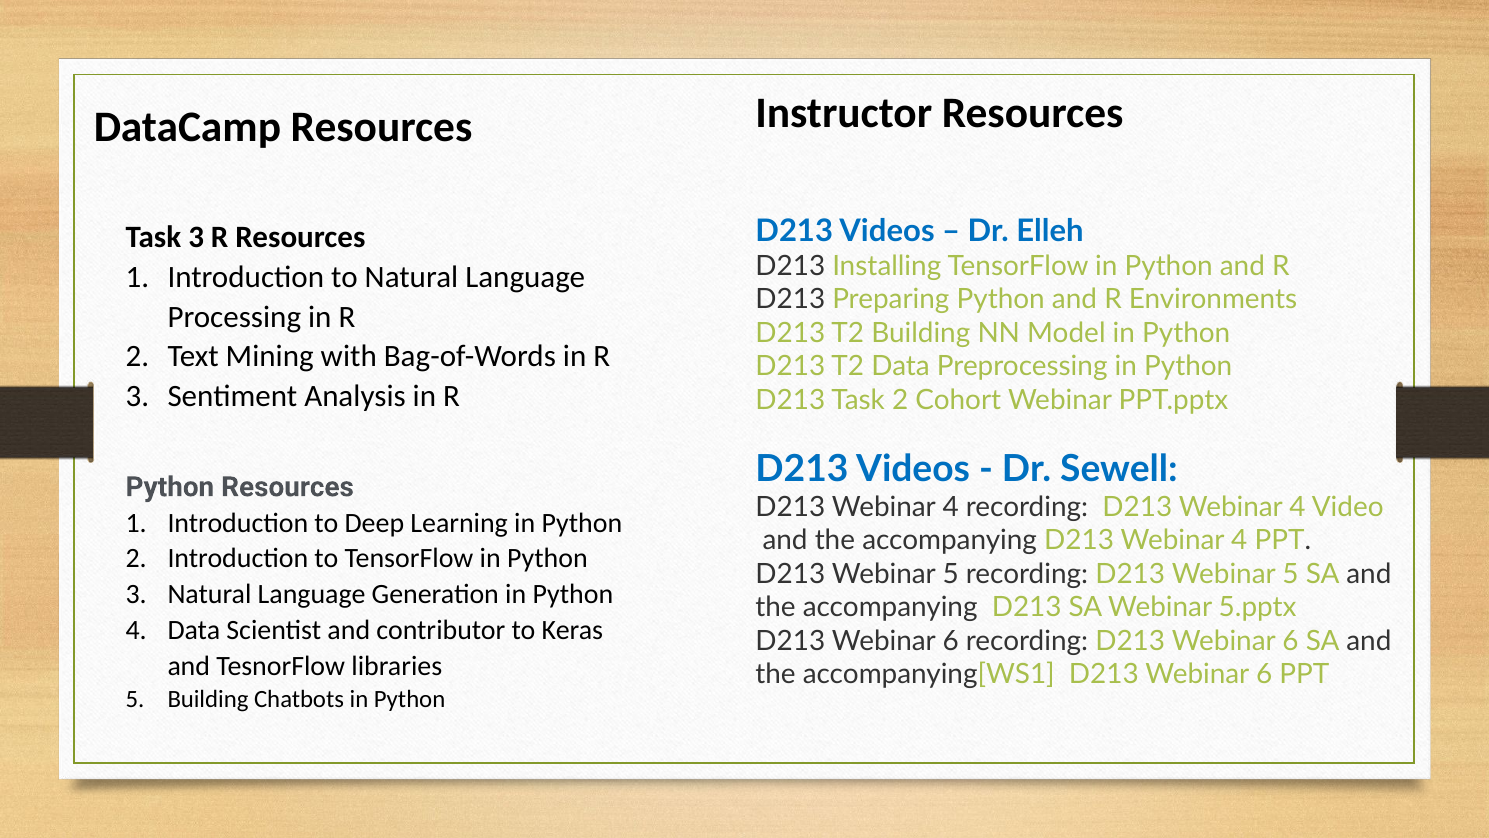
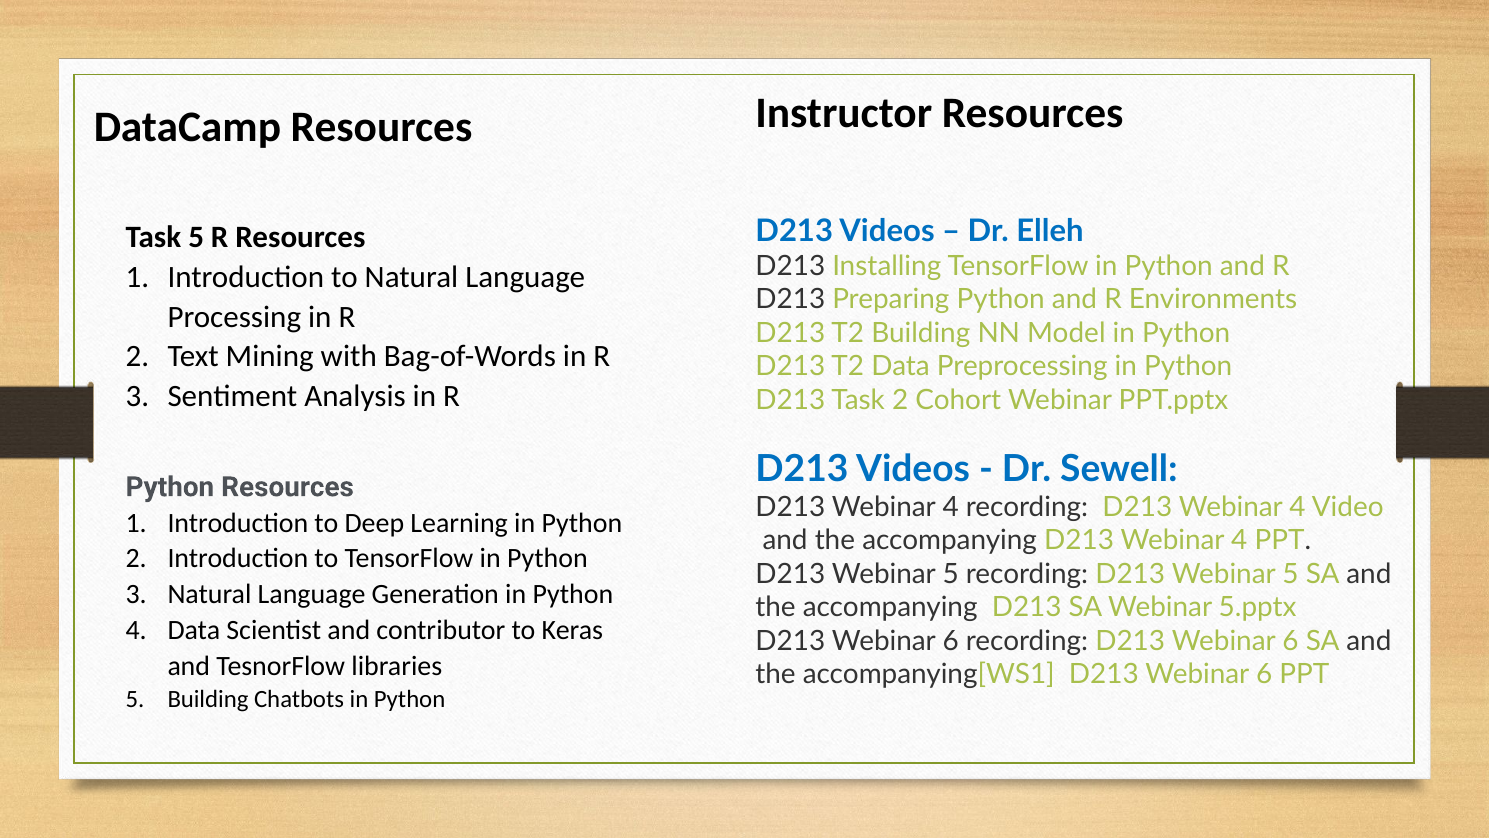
Task 3: 3 -> 5
